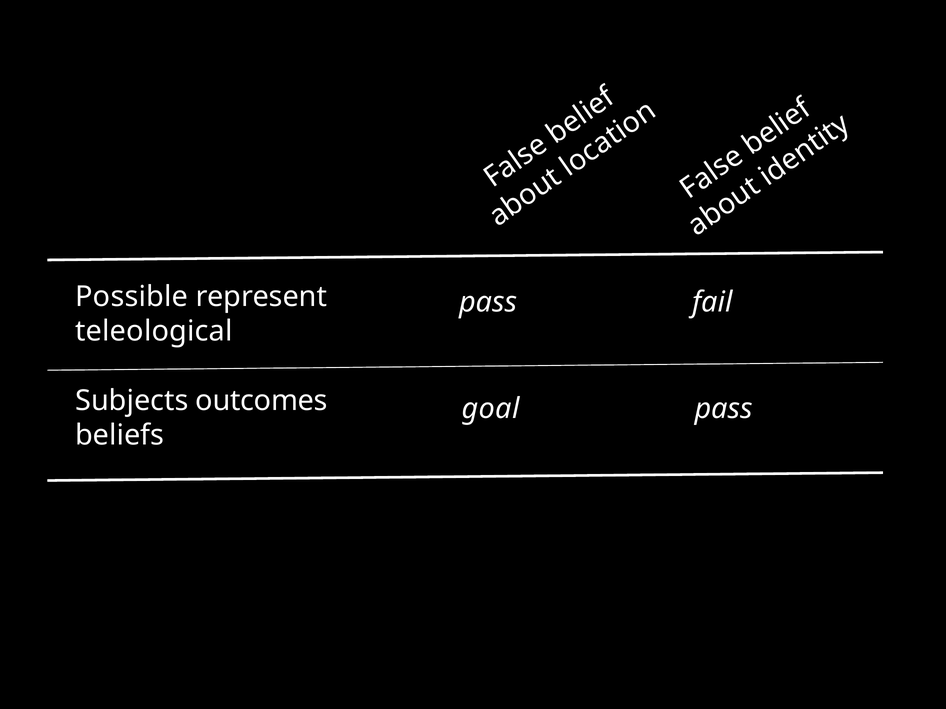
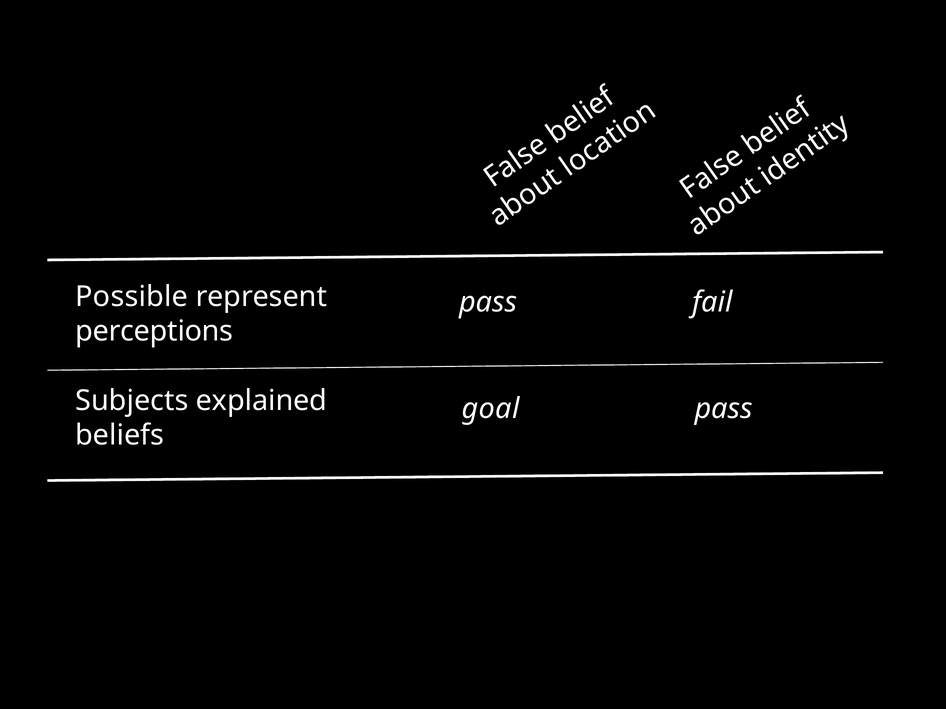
teleological: teleological -> perceptions
outcomes: outcomes -> explained
